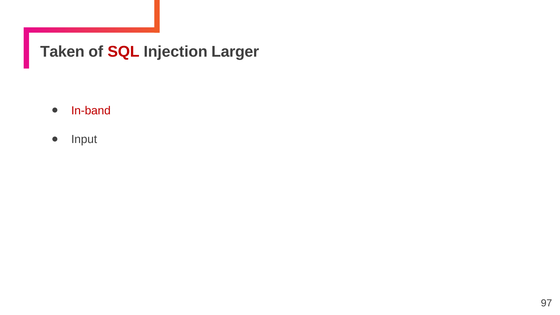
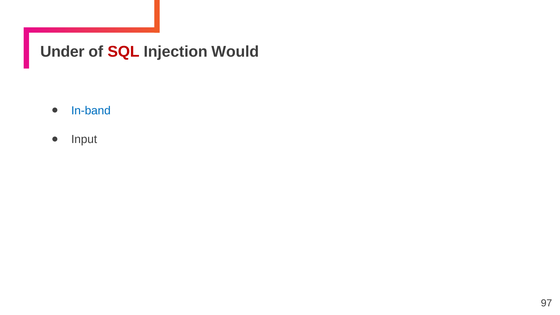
Taken: Taken -> Under
Larger: Larger -> Would
In-band colour: red -> blue
